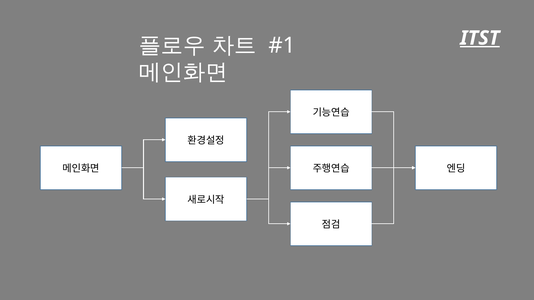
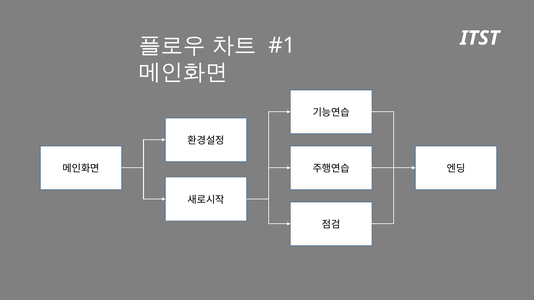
ITST underline: present -> none
